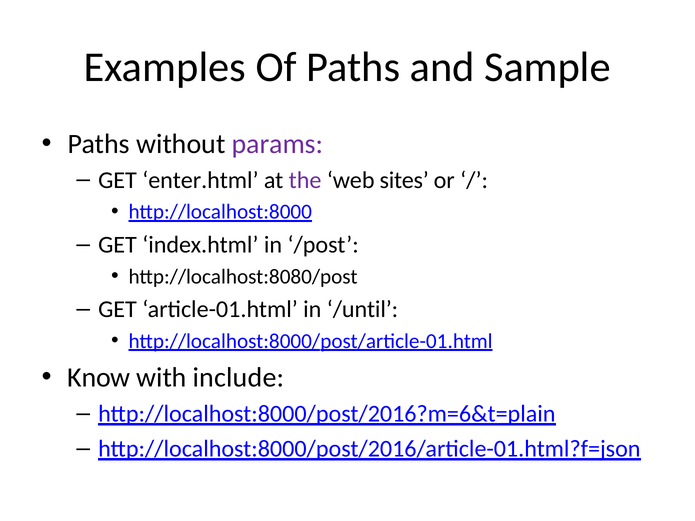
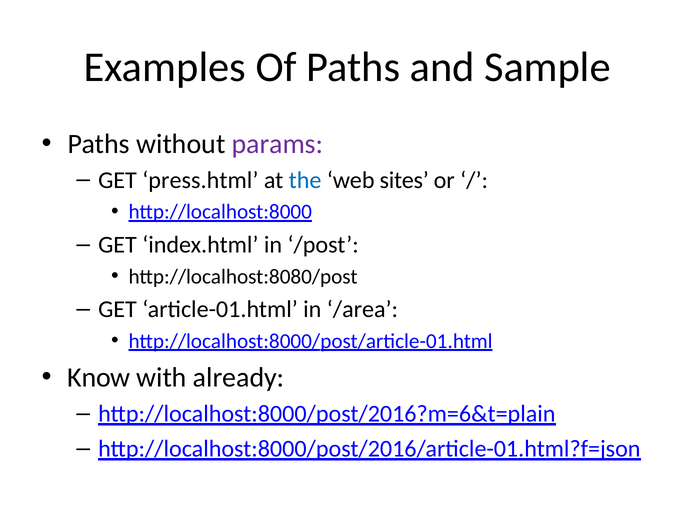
enter.html: enter.html -> press.html
the colour: purple -> blue
/until: /until -> /area
include: include -> already
